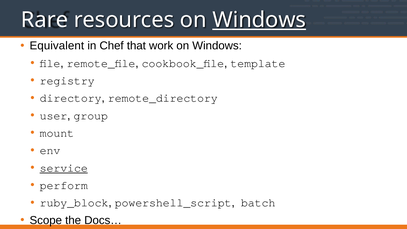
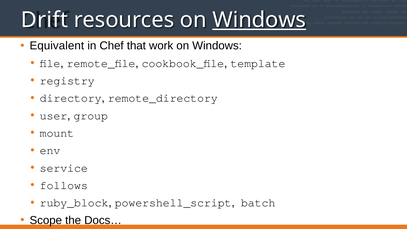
Rare: Rare -> Drift
service underline: present -> none
perform: perform -> follows
